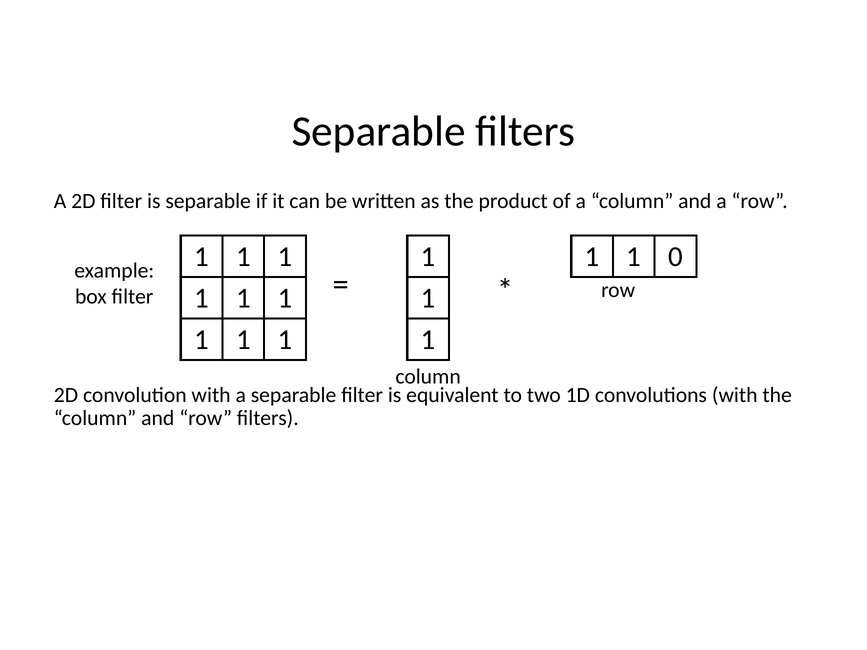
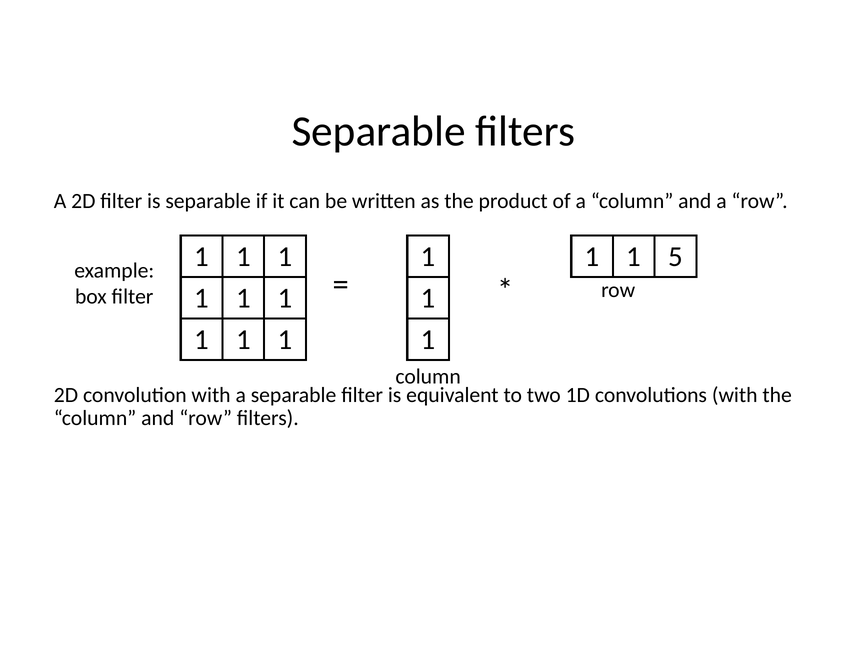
0: 0 -> 5
